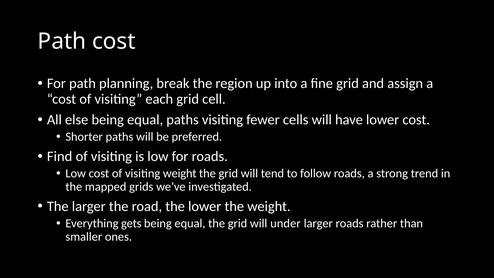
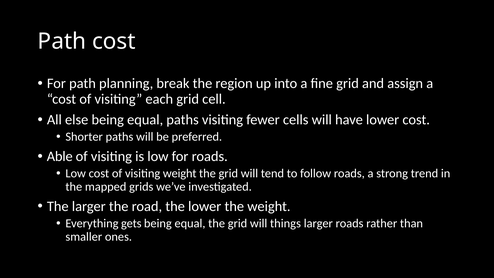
Find: Find -> Able
under: under -> things
